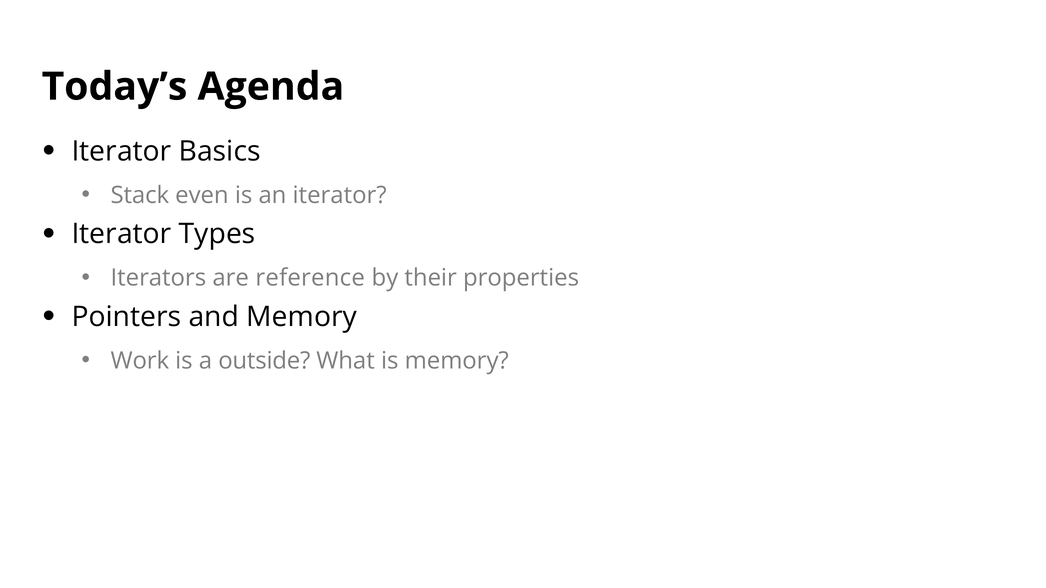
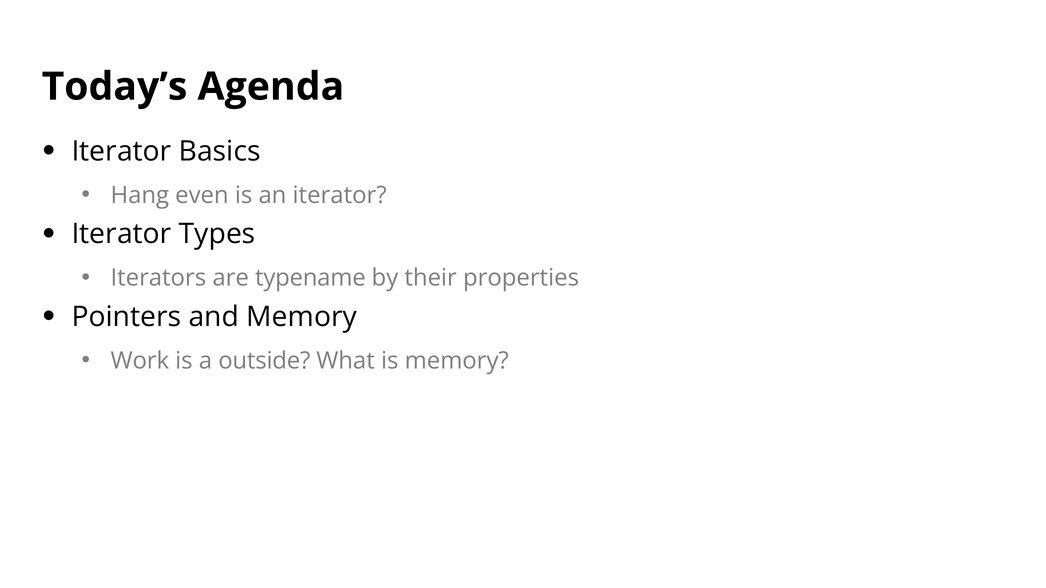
Stack: Stack -> Hang
reference: reference -> typename
